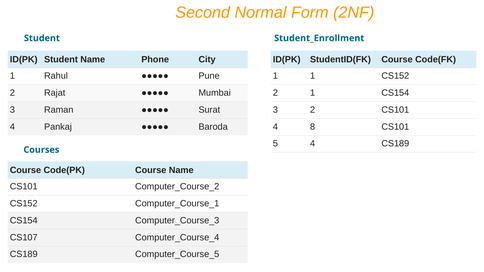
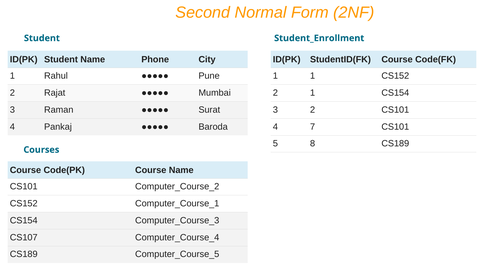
8: 8 -> 7
5 4: 4 -> 8
